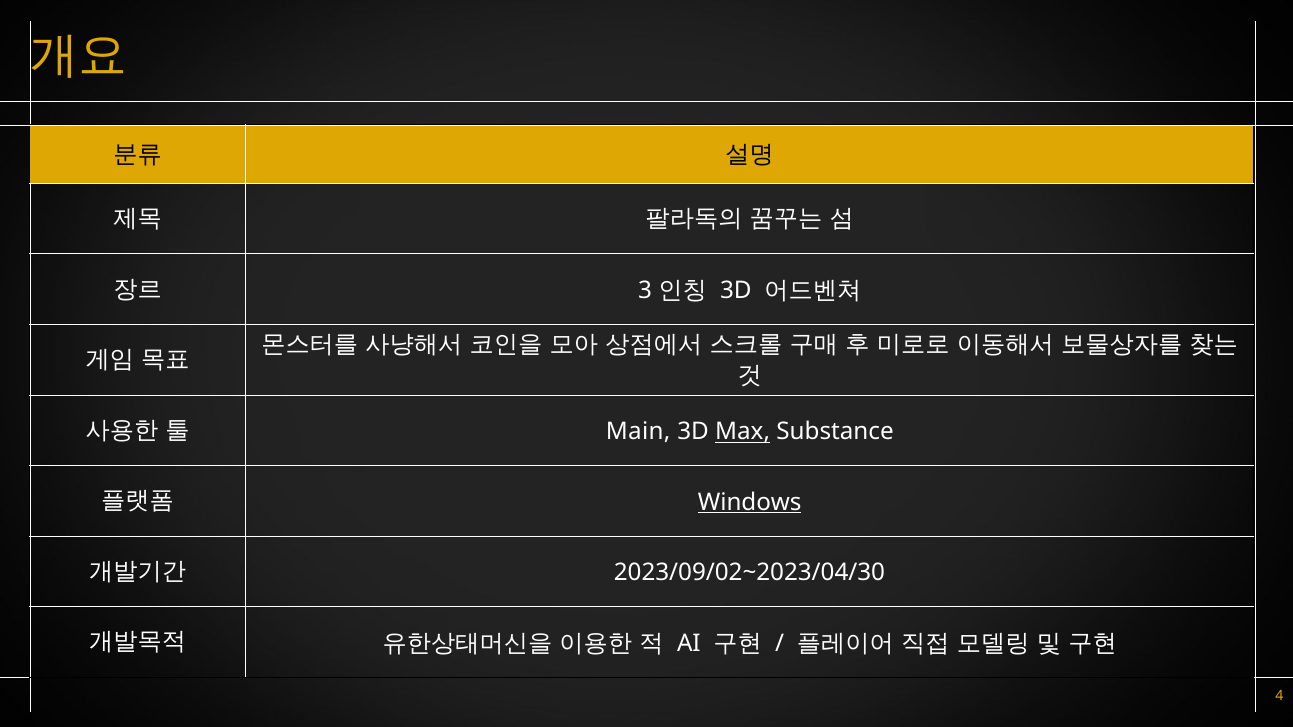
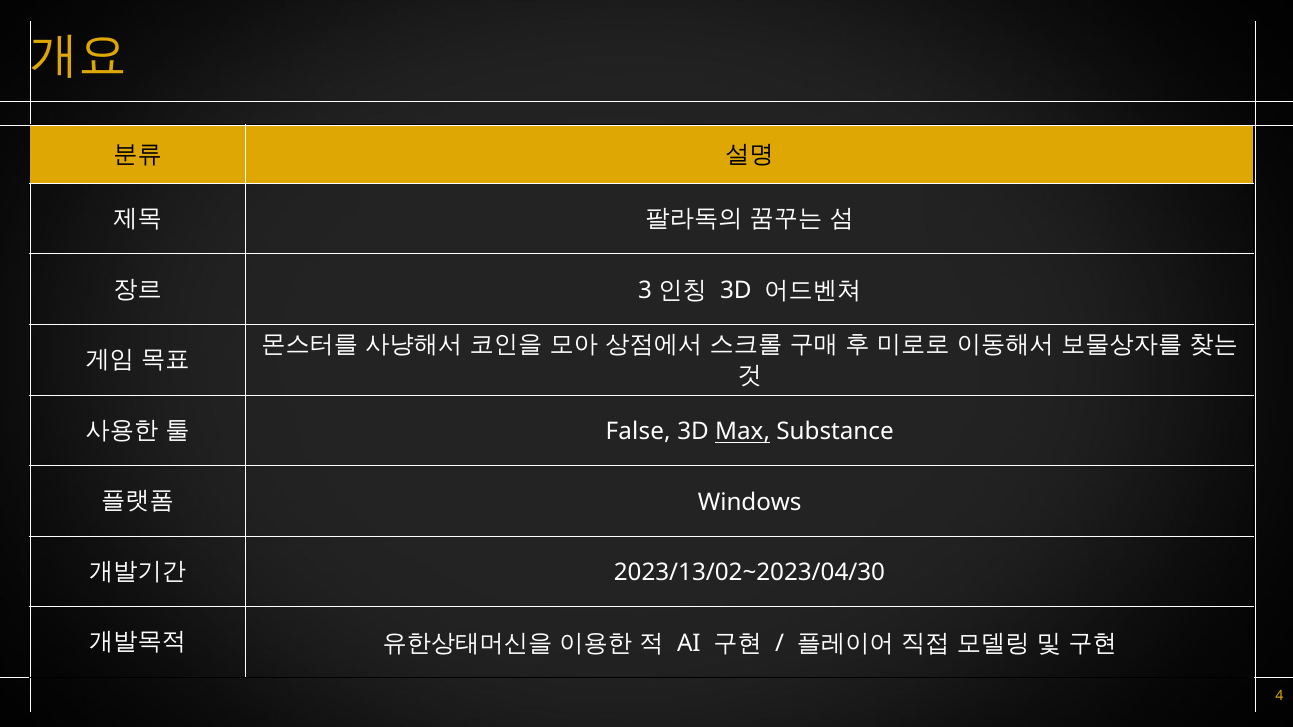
Main: Main -> False
Windows underline: present -> none
2023/09/02~2023/04/30: 2023/09/02~2023/04/30 -> 2023/13/02~2023/04/30
